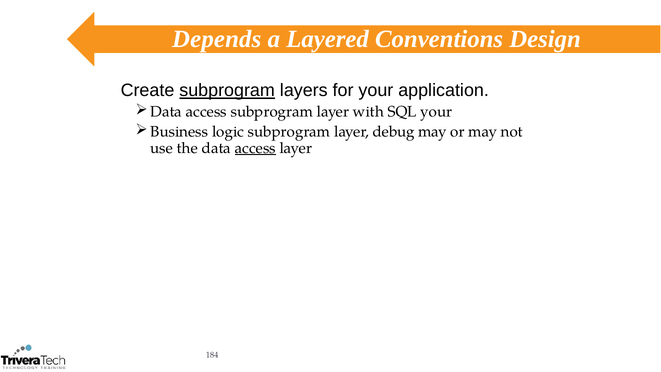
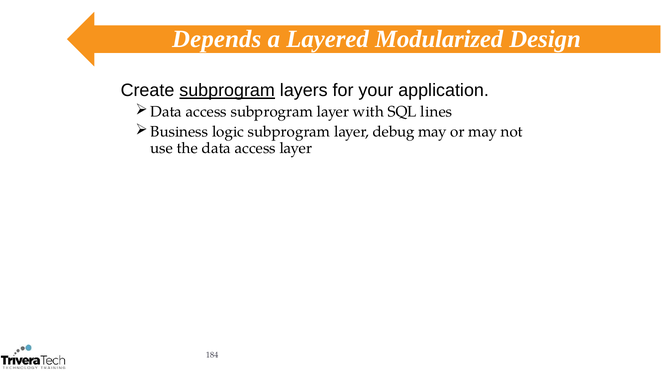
Conventions: Conventions -> Modularized
SQL your: your -> lines
access at (255, 148) underline: present -> none
